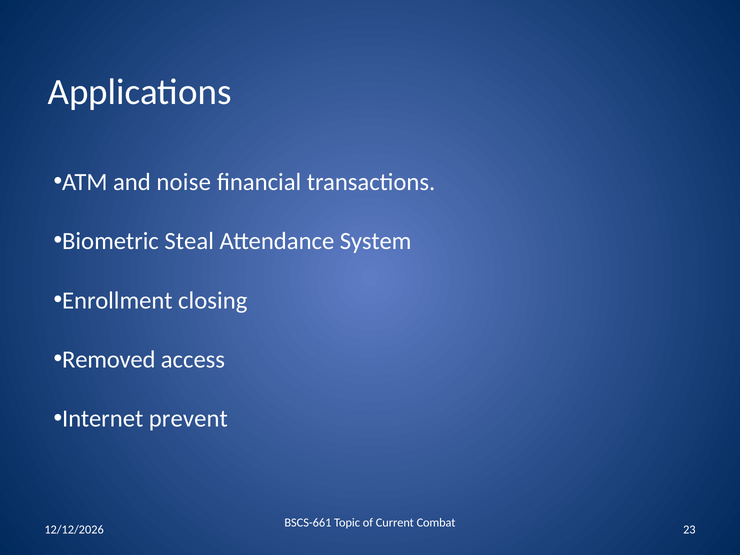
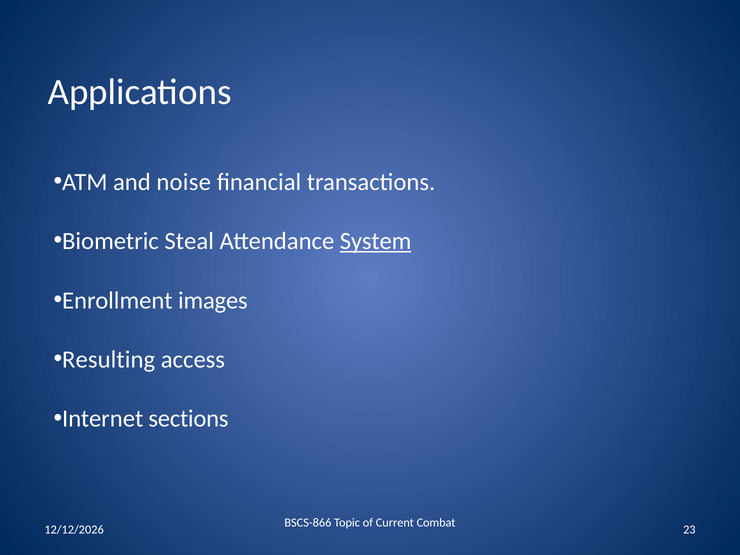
System underline: none -> present
closing: closing -> images
Removed: Removed -> Resulting
prevent: prevent -> sections
BSCS-661: BSCS-661 -> BSCS-866
